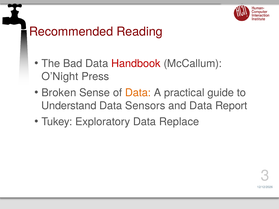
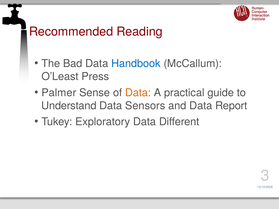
Handbook colour: red -> blue
O’Night: O’Night -> O’Least
Broken: Broken -> Palmer
Replace: Replace -> Different
